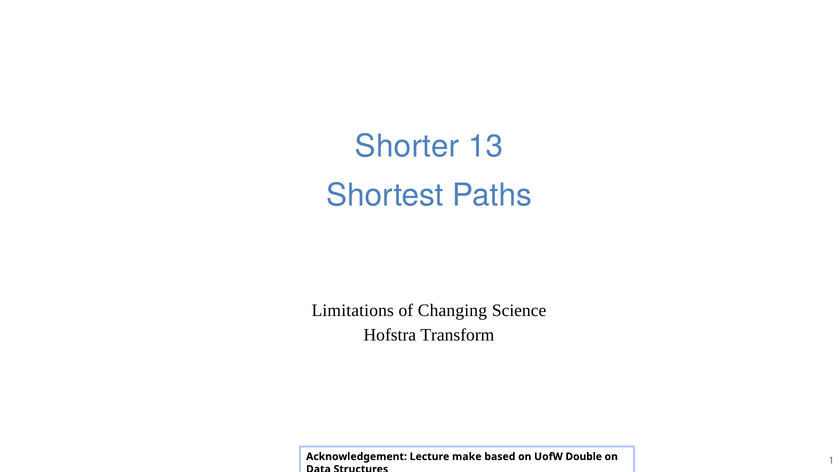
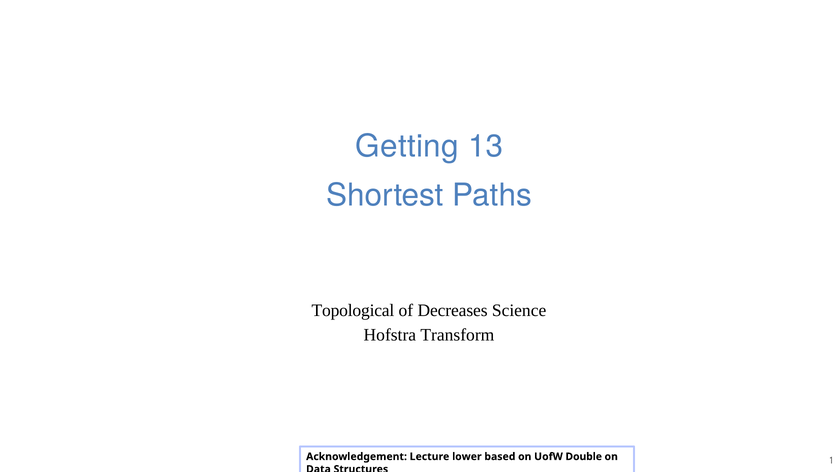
Shorter: Shorter -> Getting
Limitations: Limitations -> Topological
Changing: Changing -> Decreases
make: make -> lower
